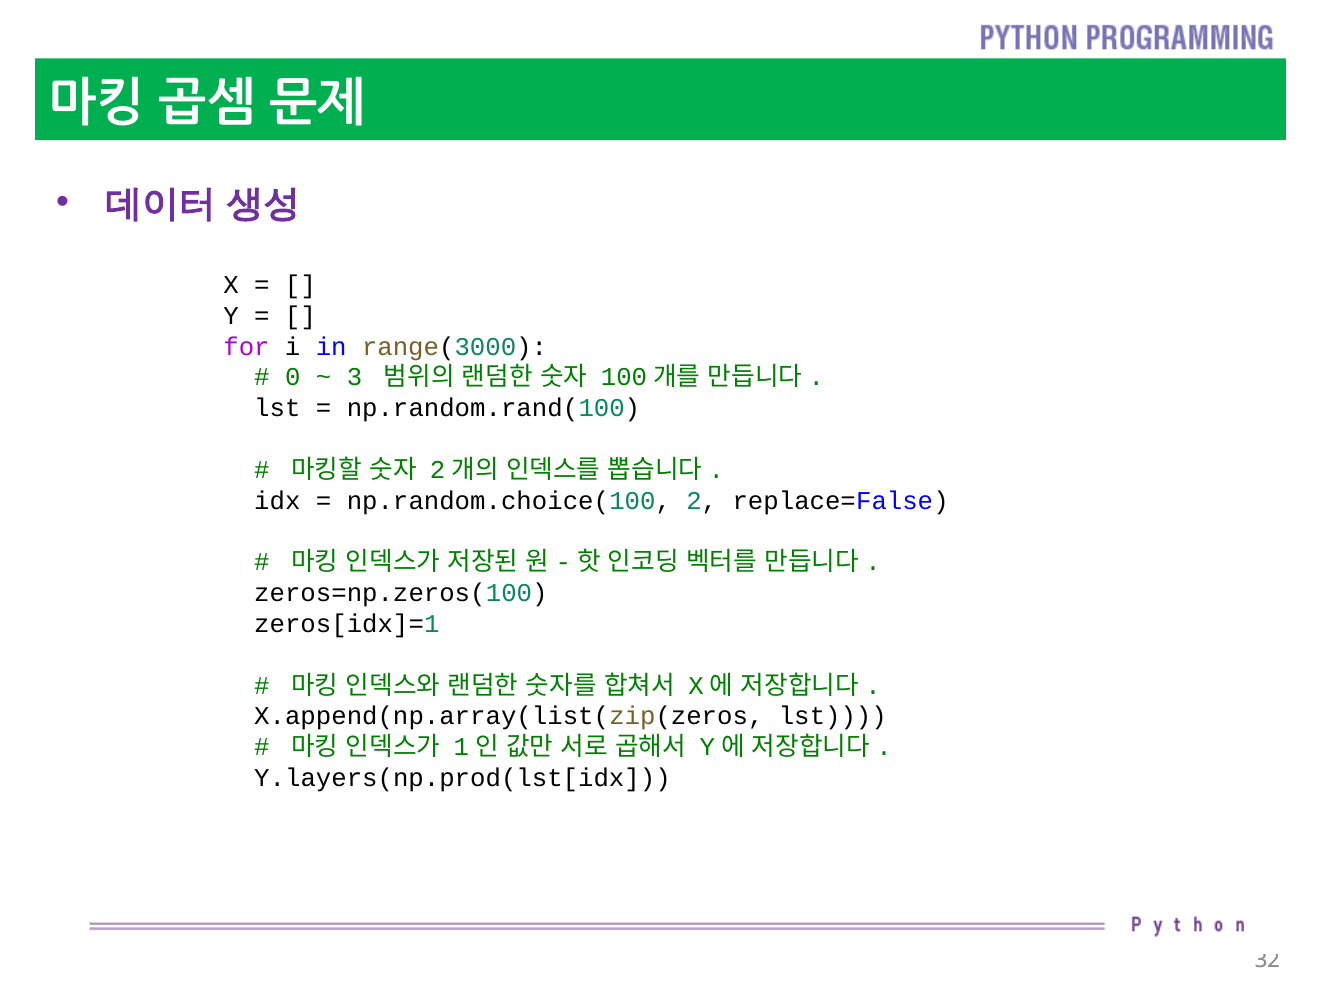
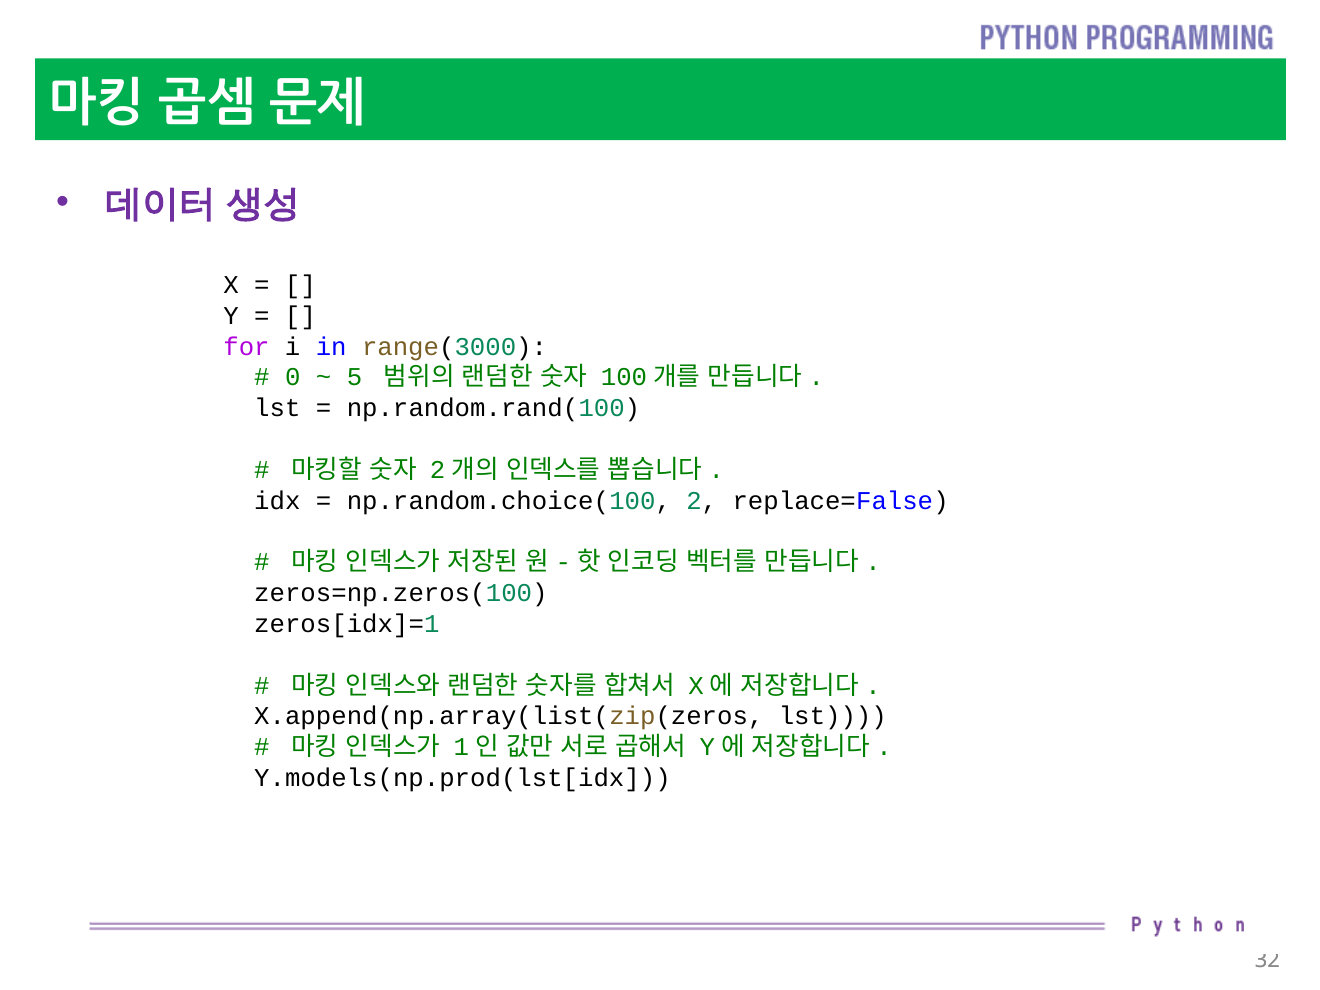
3: 3 -> 5
Y.layers(np.prod(lst[idx: Y.layers(np.prod(lst[idx -> Y.models(np.prod(lst[idx
